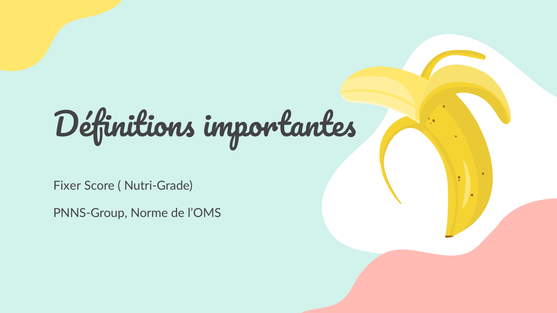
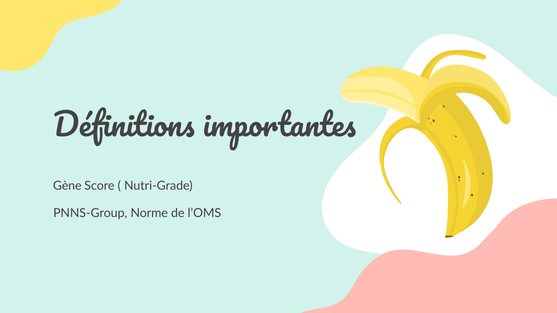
Fixer: Fixer -> Gène
